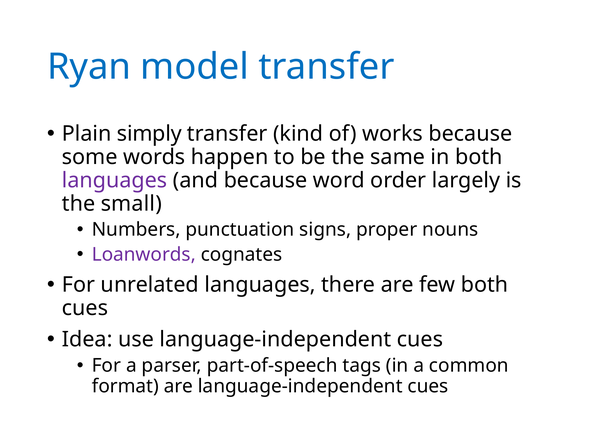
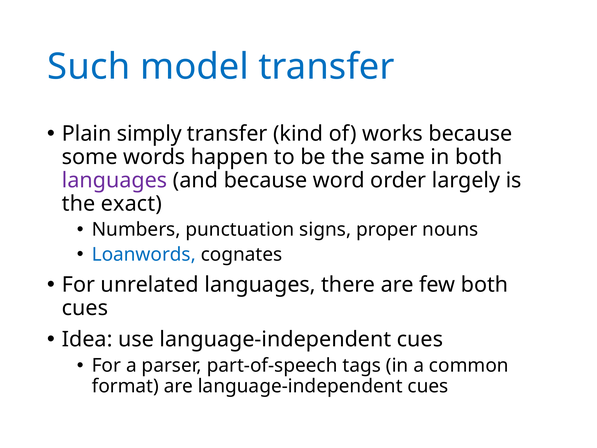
Ryan: Ryan -> Such
small: small -> exact
Loanwords colour: purple -> blue
